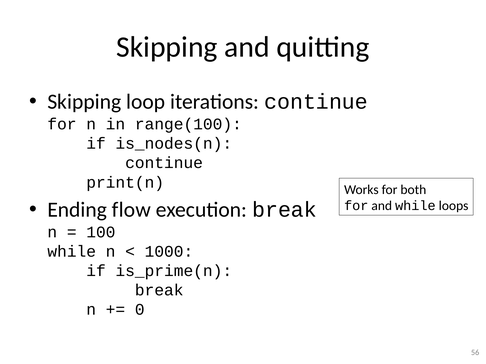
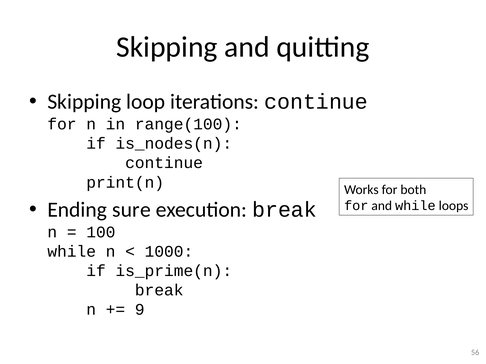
flow: flow -> sure
0: 0 -> 9
